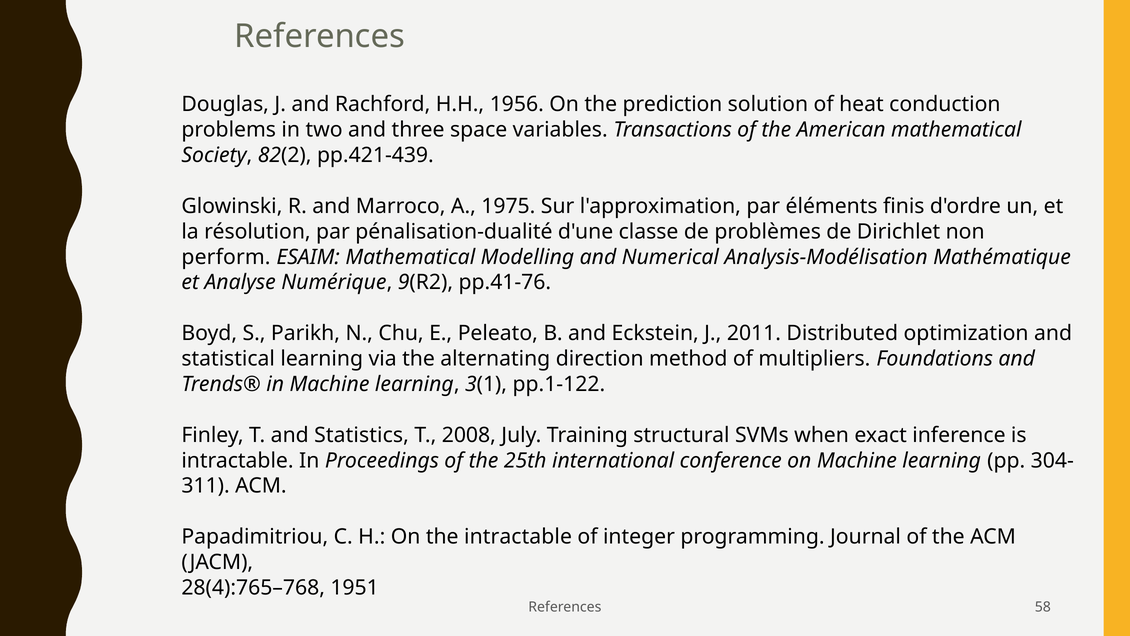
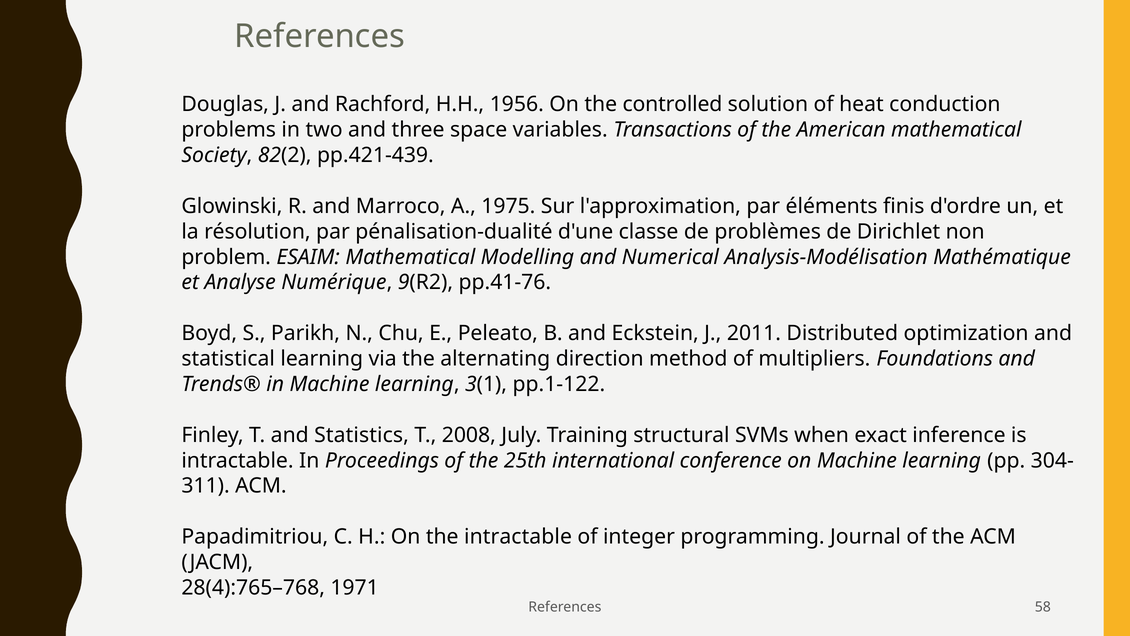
prediction: prediction -> controlled
perform: perform -> problem
1951: 1951 -> 1971
